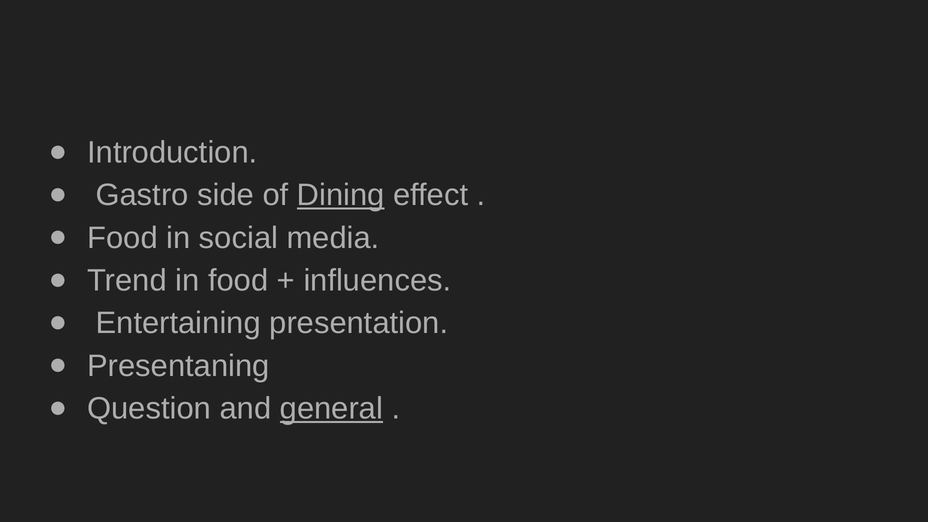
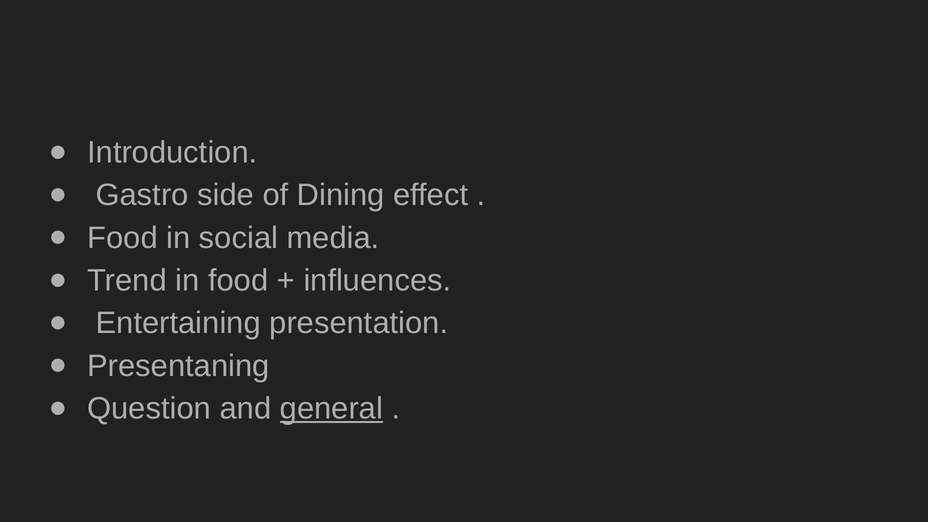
Dining underline: present -> none
